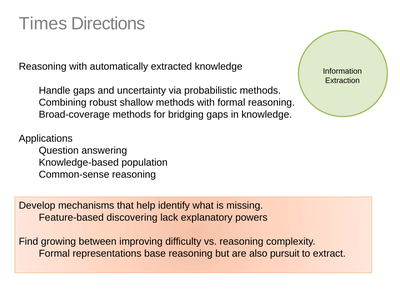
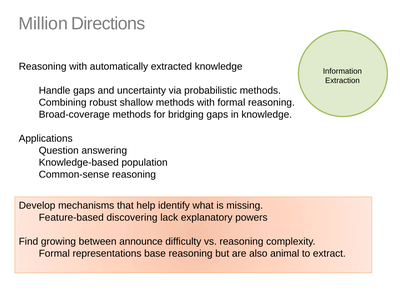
Times: Times -> Million
improving: improving -> announce
pursuit: pursuit -> animal
